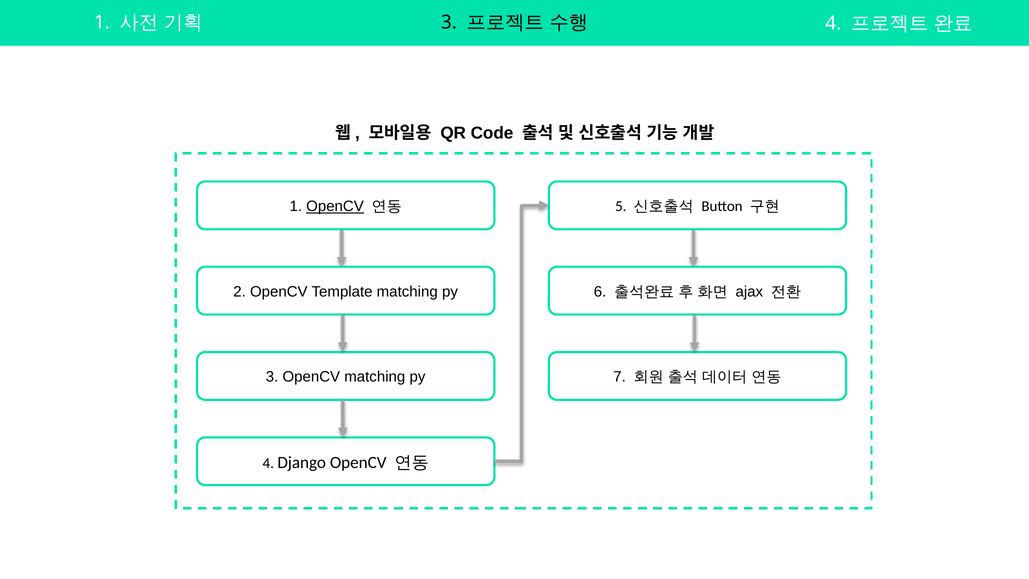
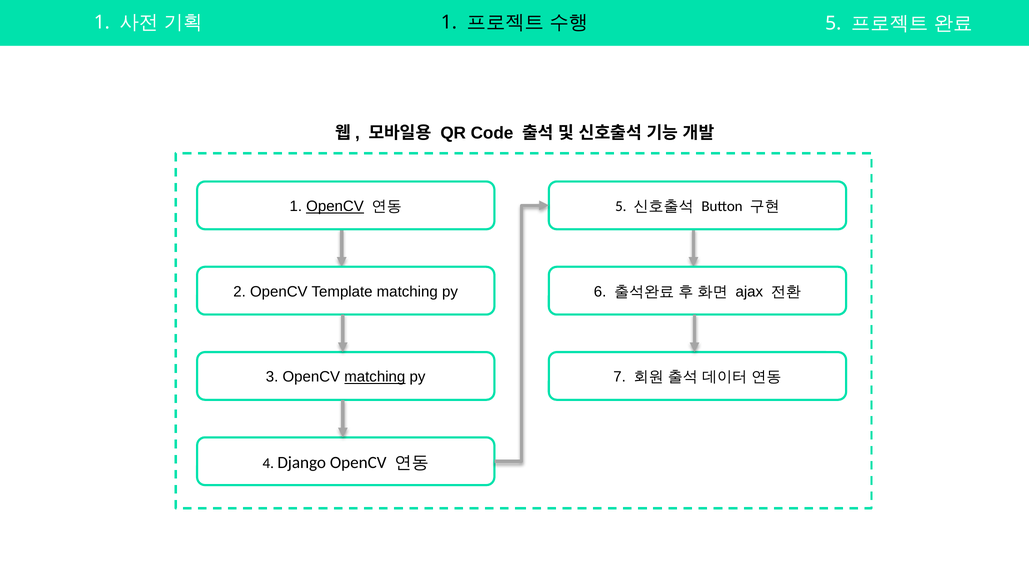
3 at (449, 22): 3 -> 1
4 at (833, 23): 4 -> 5
matching at (375, 377) underline: none -> present
